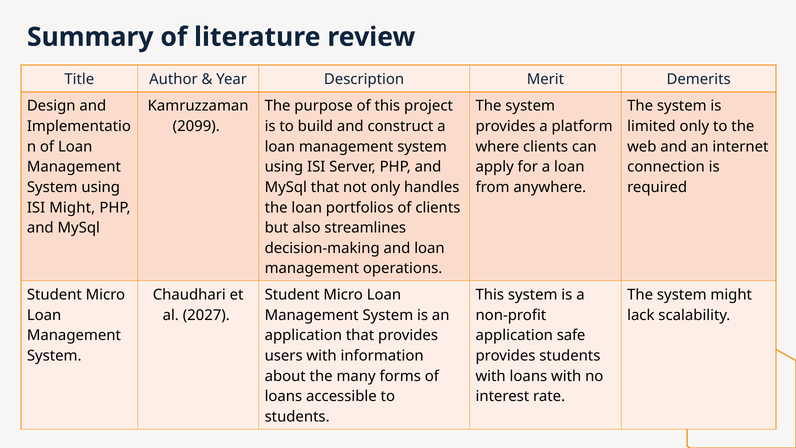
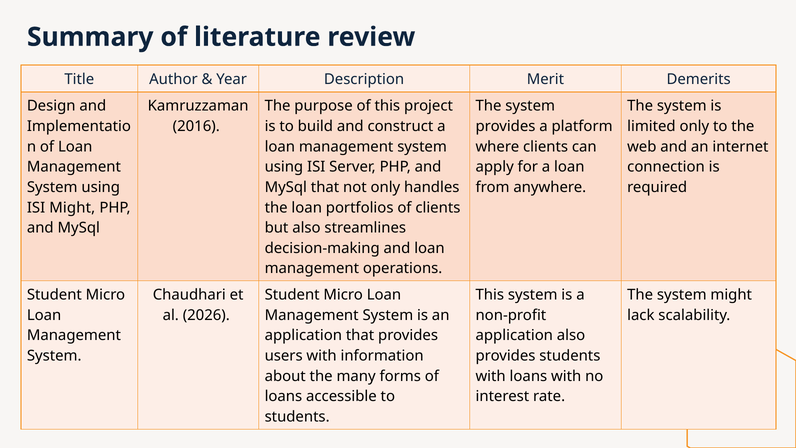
2099: 2099 -> 2016
2027: 2027 -> 2026
application safe: safe -> also
